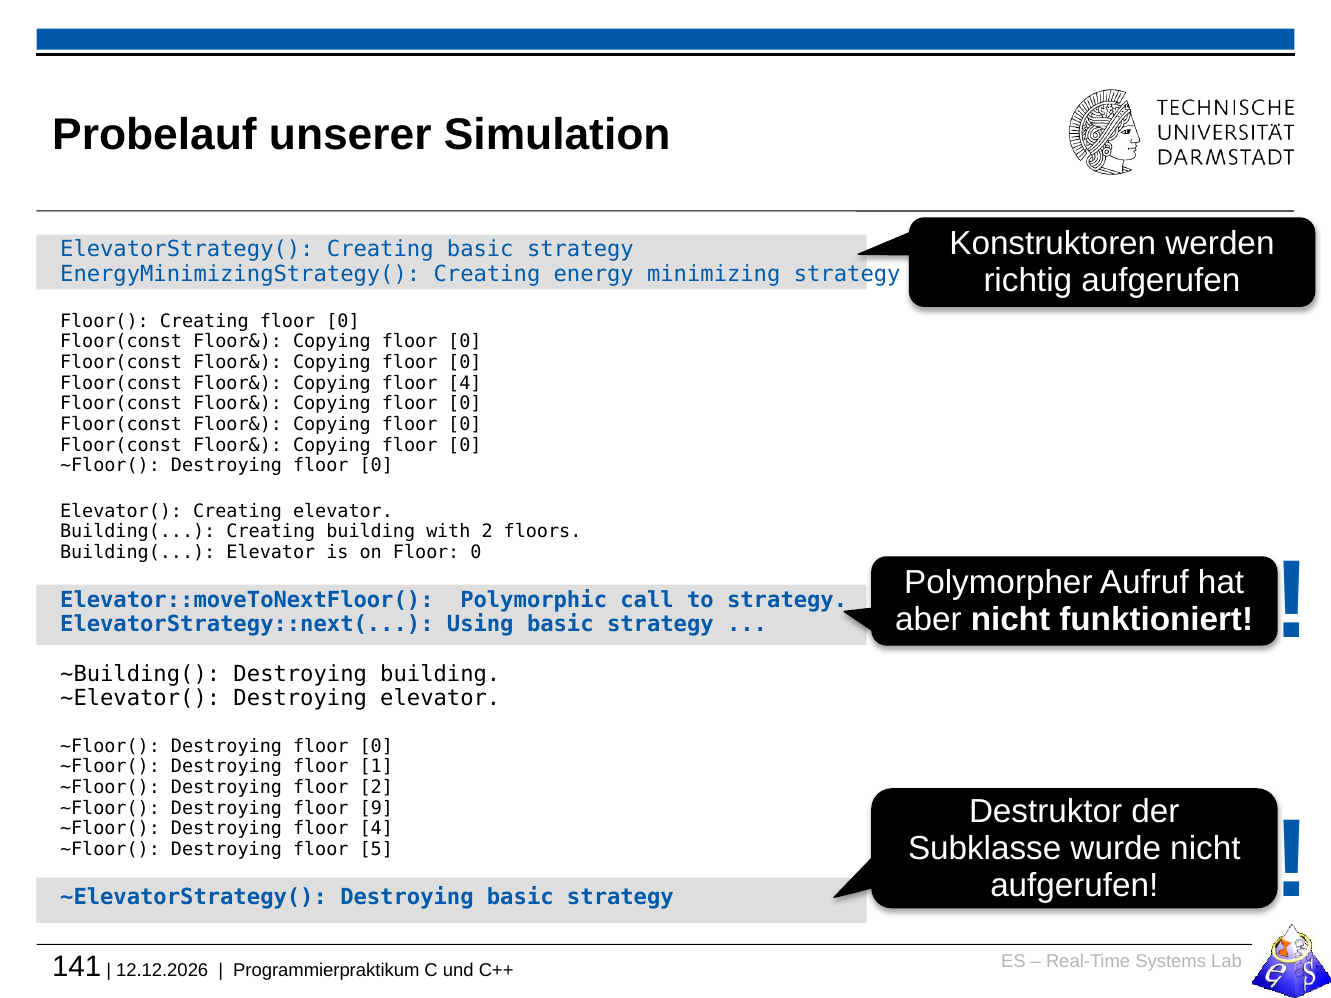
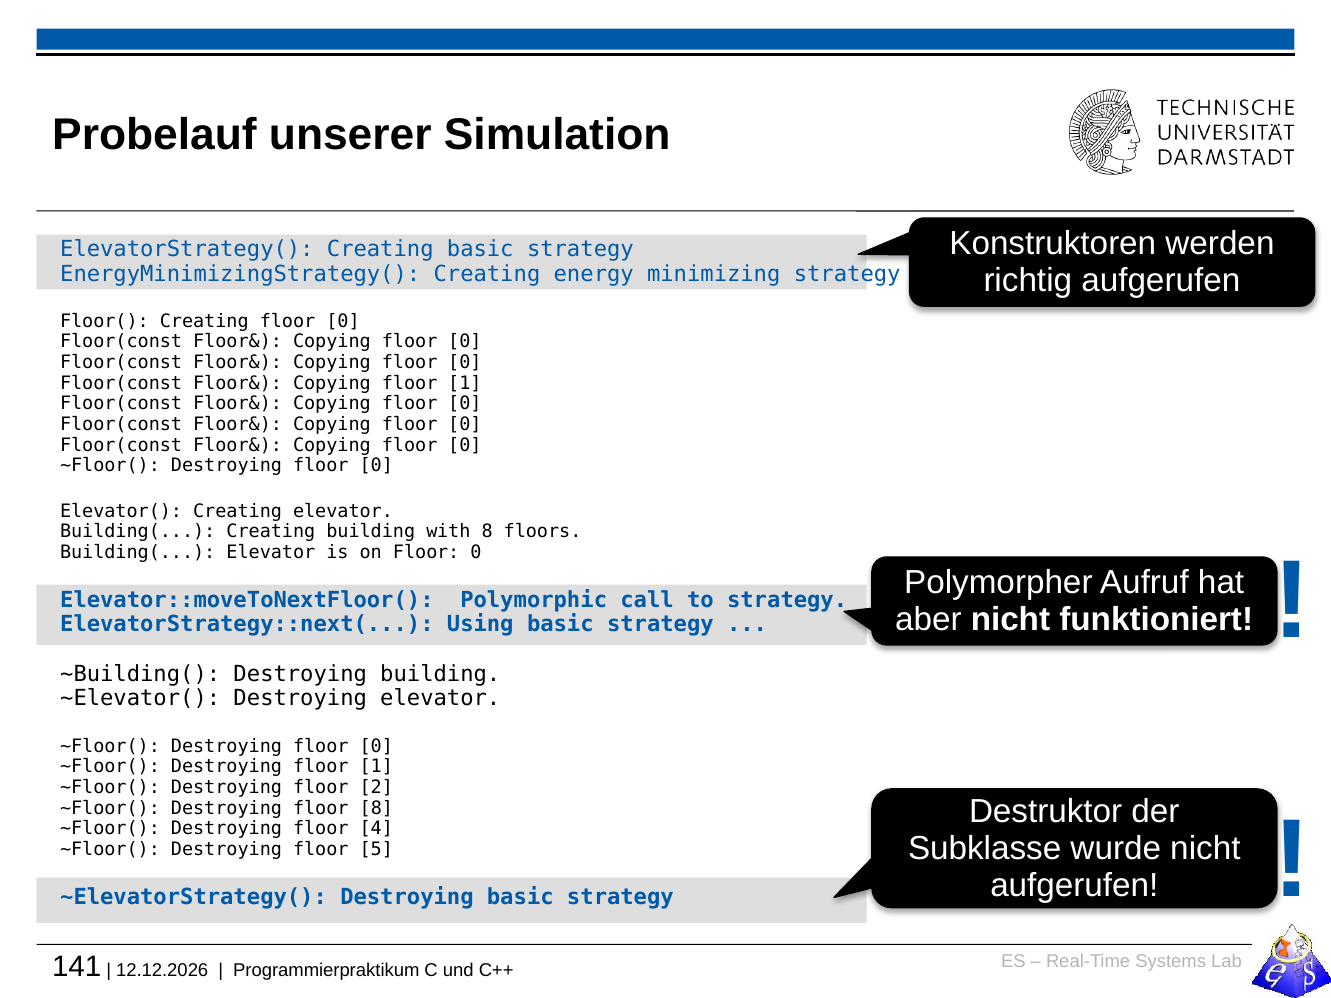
Copying floor 4: 4 -> 1
with 2: 2 -> 8
floor 9: 9 -> 8
